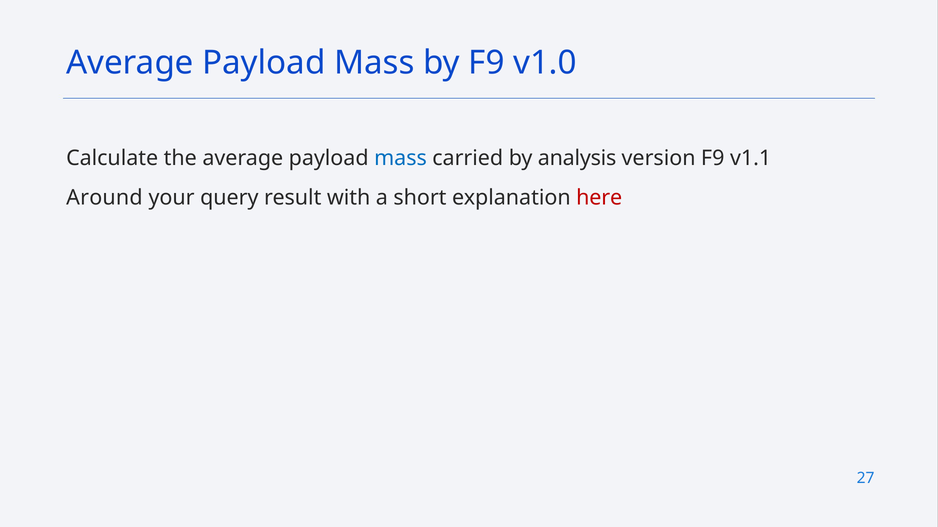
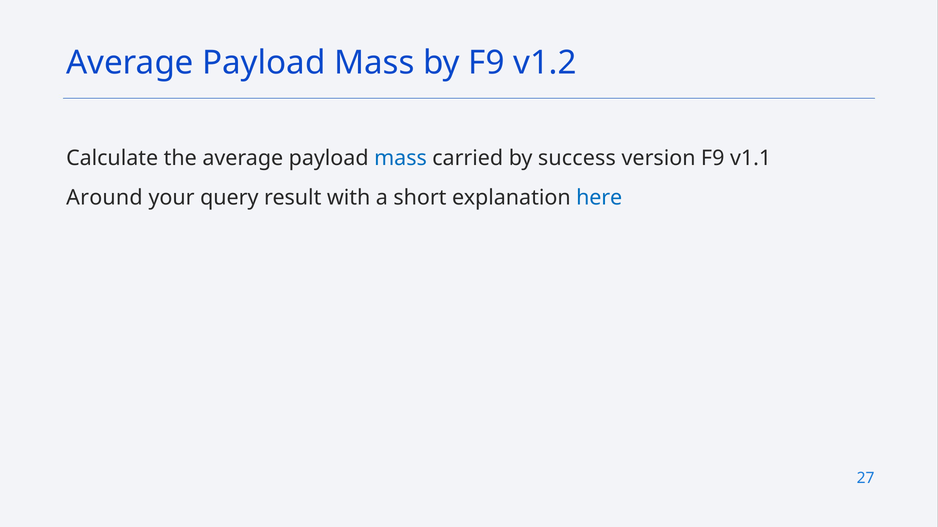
v1.0: v1.0 -> v1.2
analysis: analysis -> success
here colour: red -> blue
